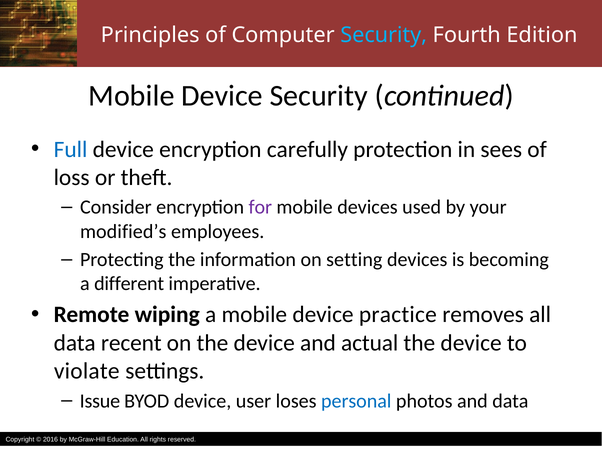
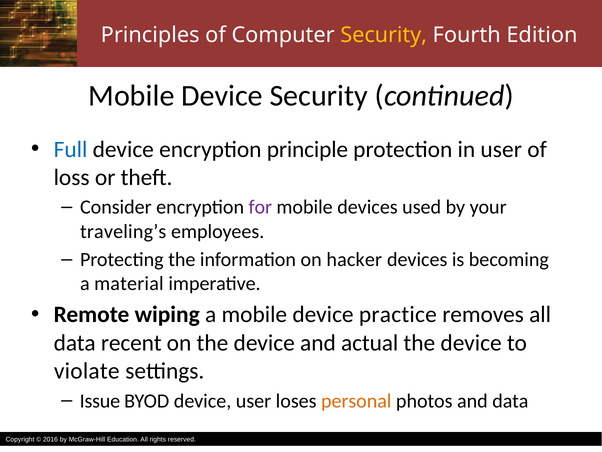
Security at (384, 35) colour: light blue -> yellow
carefully: carefully -> principle
in sees: sees -> user
modified’s: modified’s -> traveling’s
setting: setting -> hacker
different: different -> material
personal colour: blue -> orange
